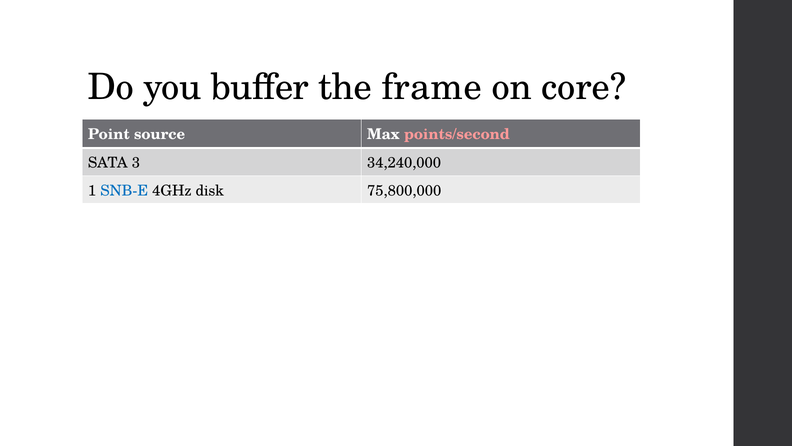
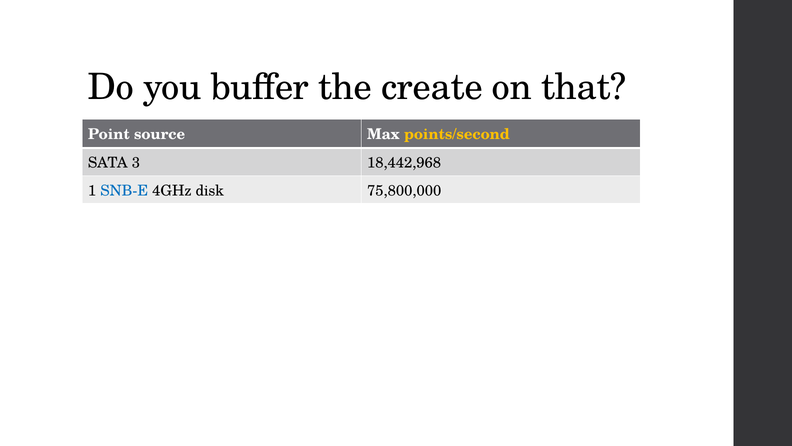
frame: frame -> create
core: core -> that
points/second colour: pink -> yellow
34,240,000: 34,240,000 -> 18,442,968
